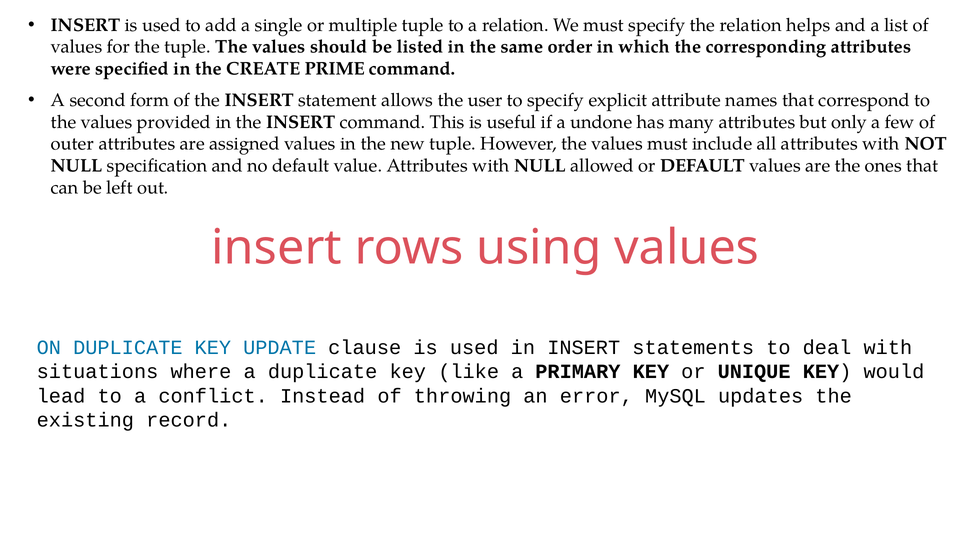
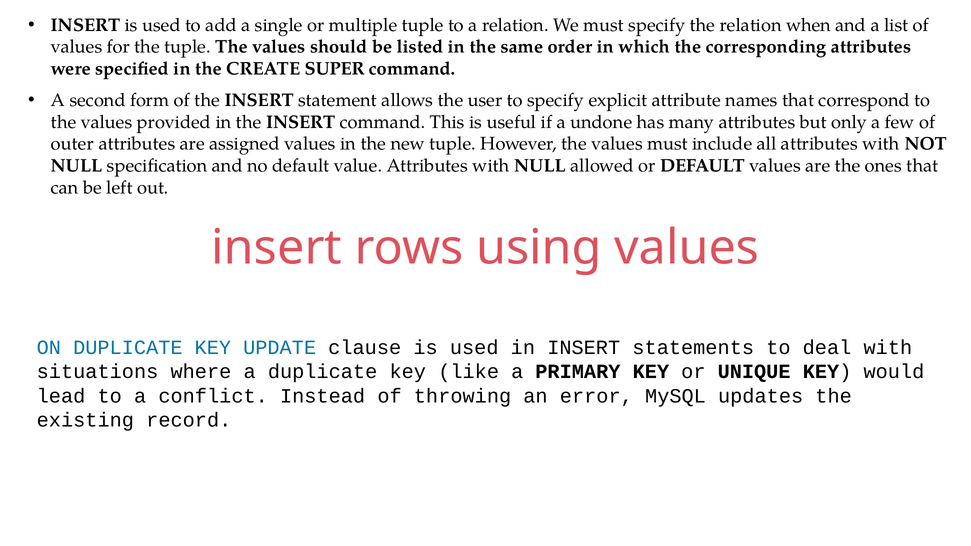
helps: helps -> when
PRIME: PRIME -> SUPER
